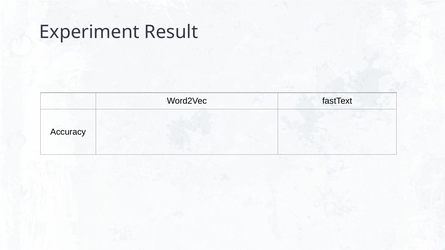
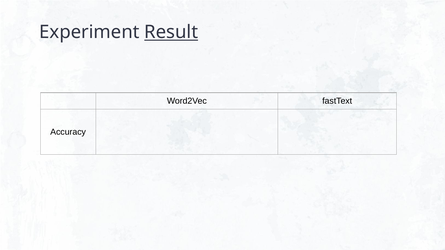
Result underline: none -> present
